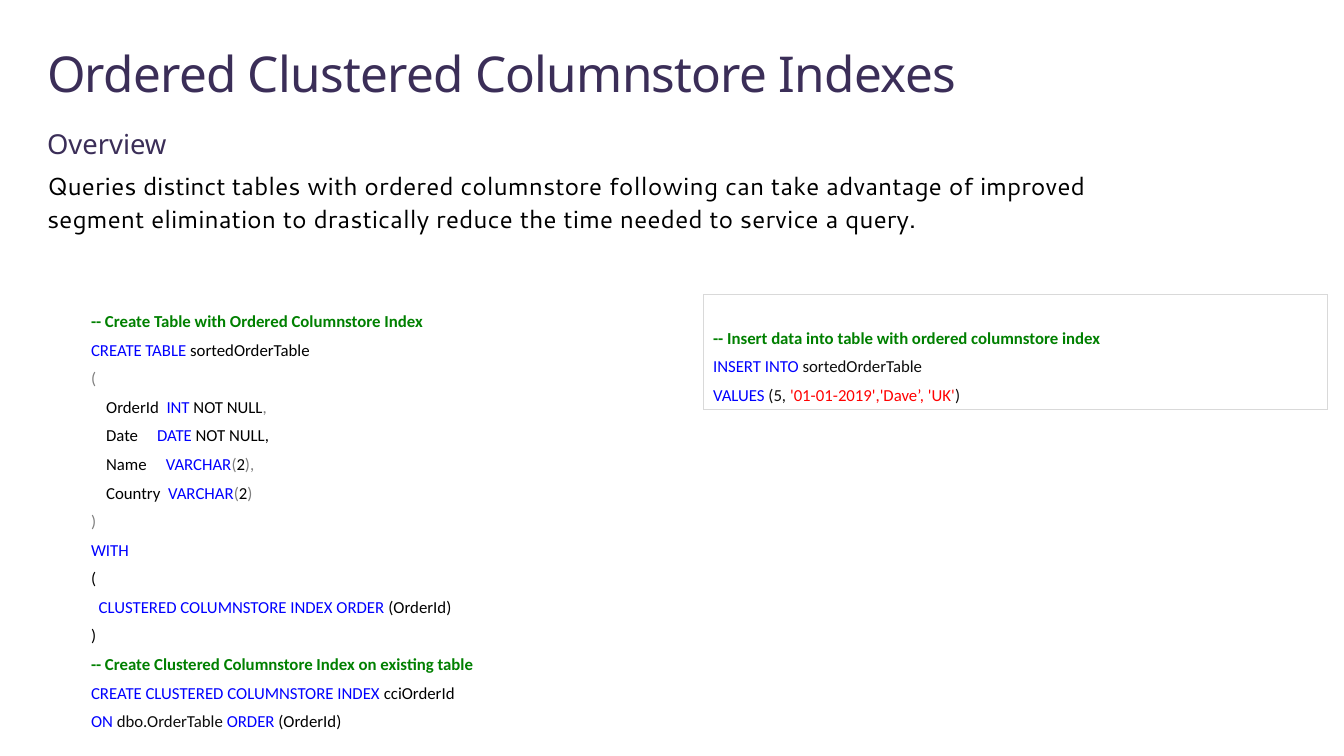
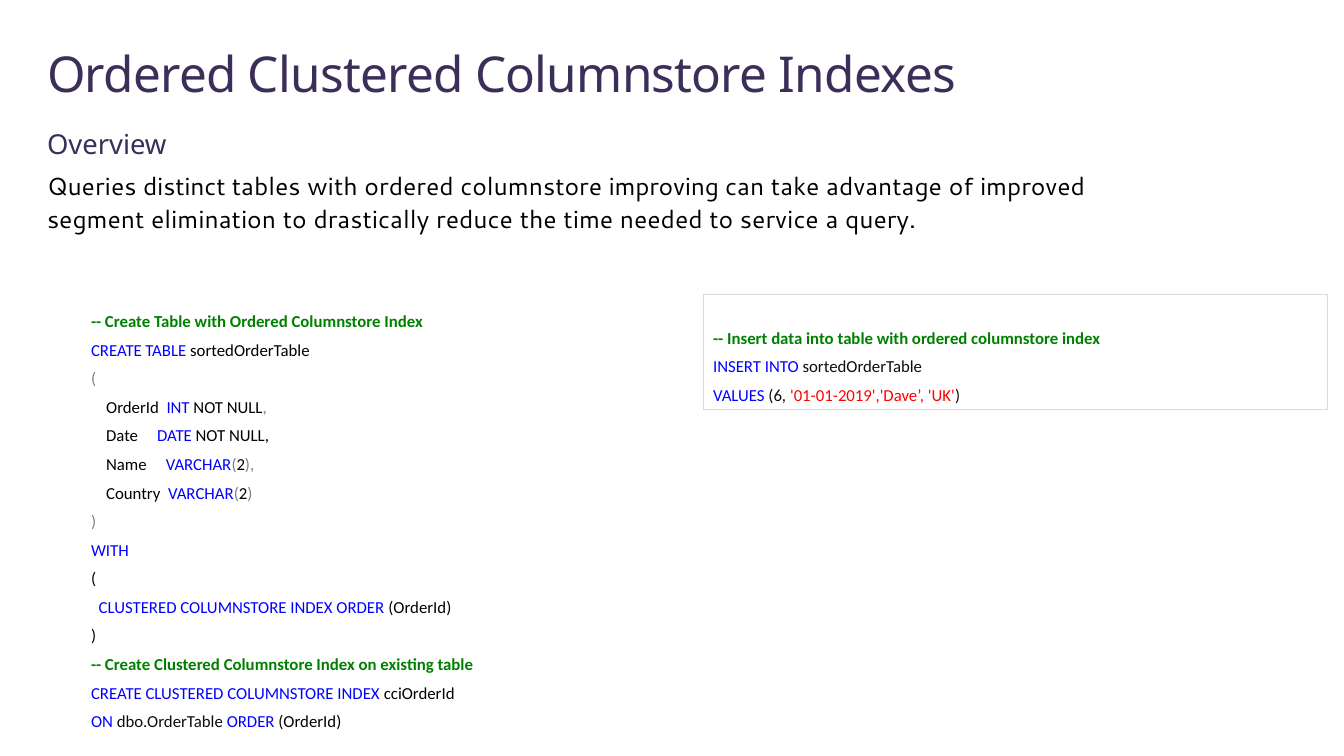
following: following -> improving
5: 5 -> 6
